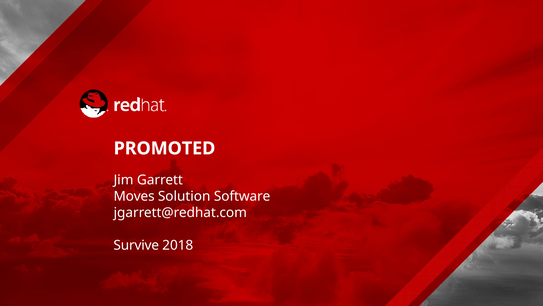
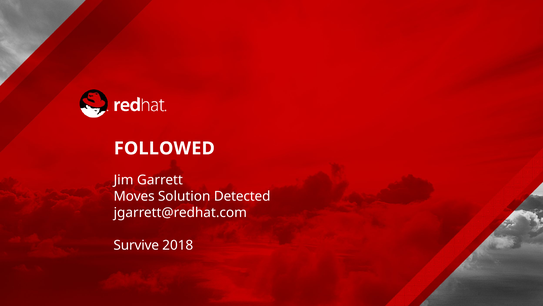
PROMOTED: PROMOTED -> FOLLOWED
Software: Software -> Detected
